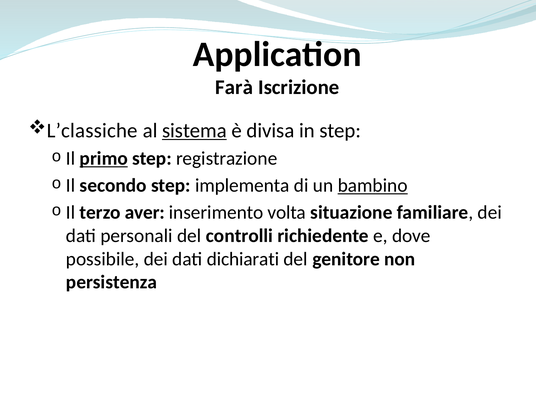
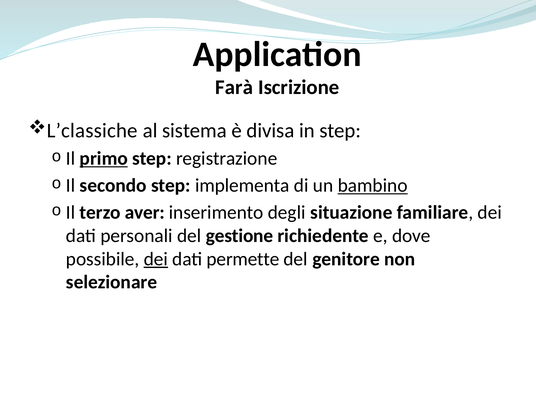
sistema underline: present -> none
volta: volta -> degli
controlli: controlli -> gestione
dei at (156, 259) underline: none -> present
dichiarati: dichiarati -> permette
persistenza: persistenza -> selezionare
